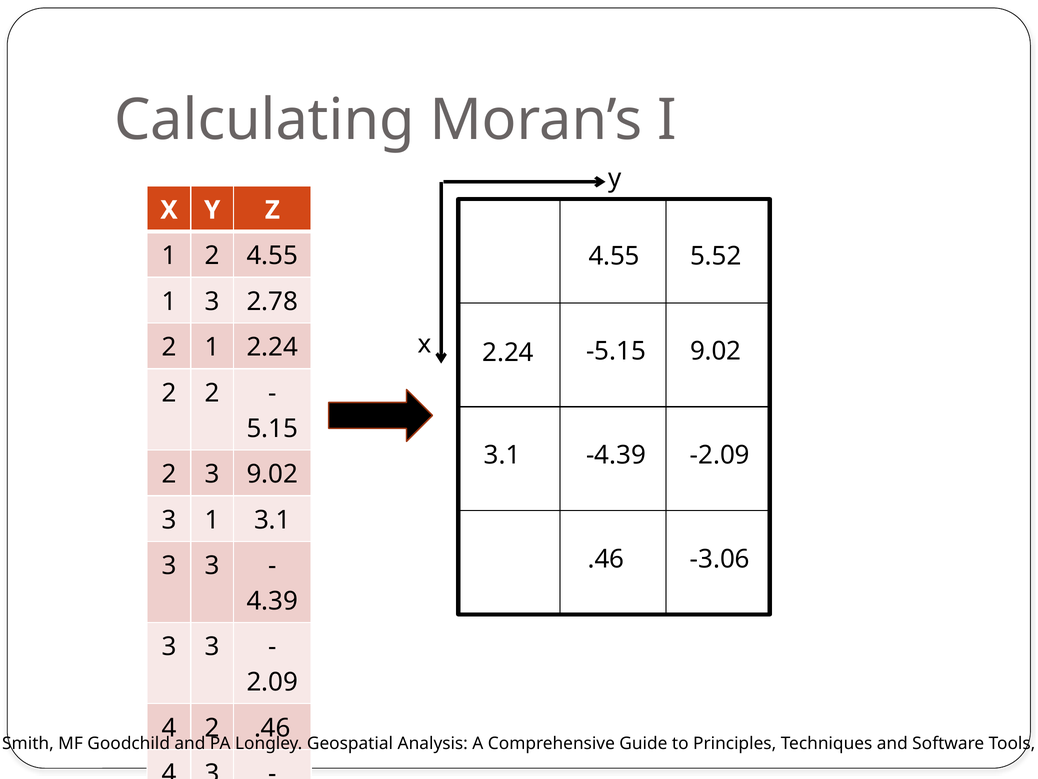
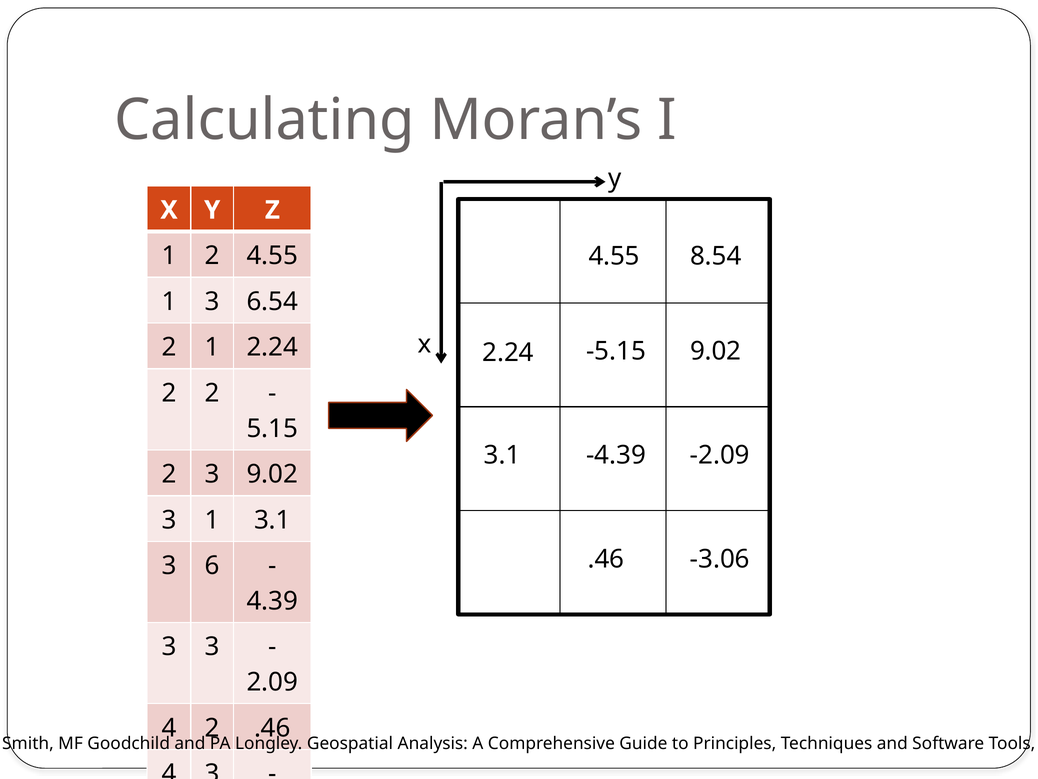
5.52: 5.52 -> 8.54
2.78: 2.78 -> 6.54
3 at (212, 565): 3 -> 6
